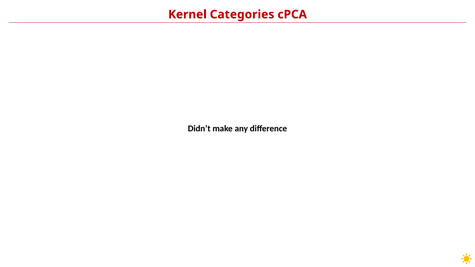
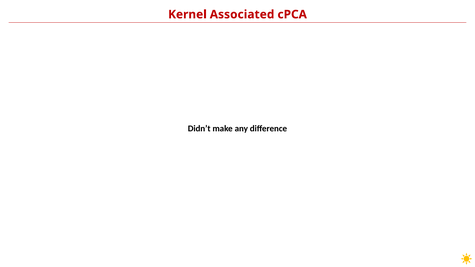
Categories: Categories -> Associated
